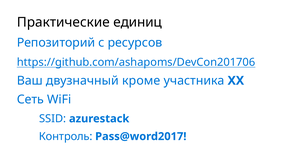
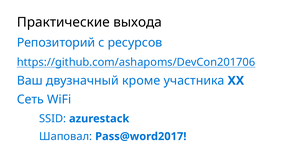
единиц: единиц -> выхода
Контроль: Контроль -> Шаповал
